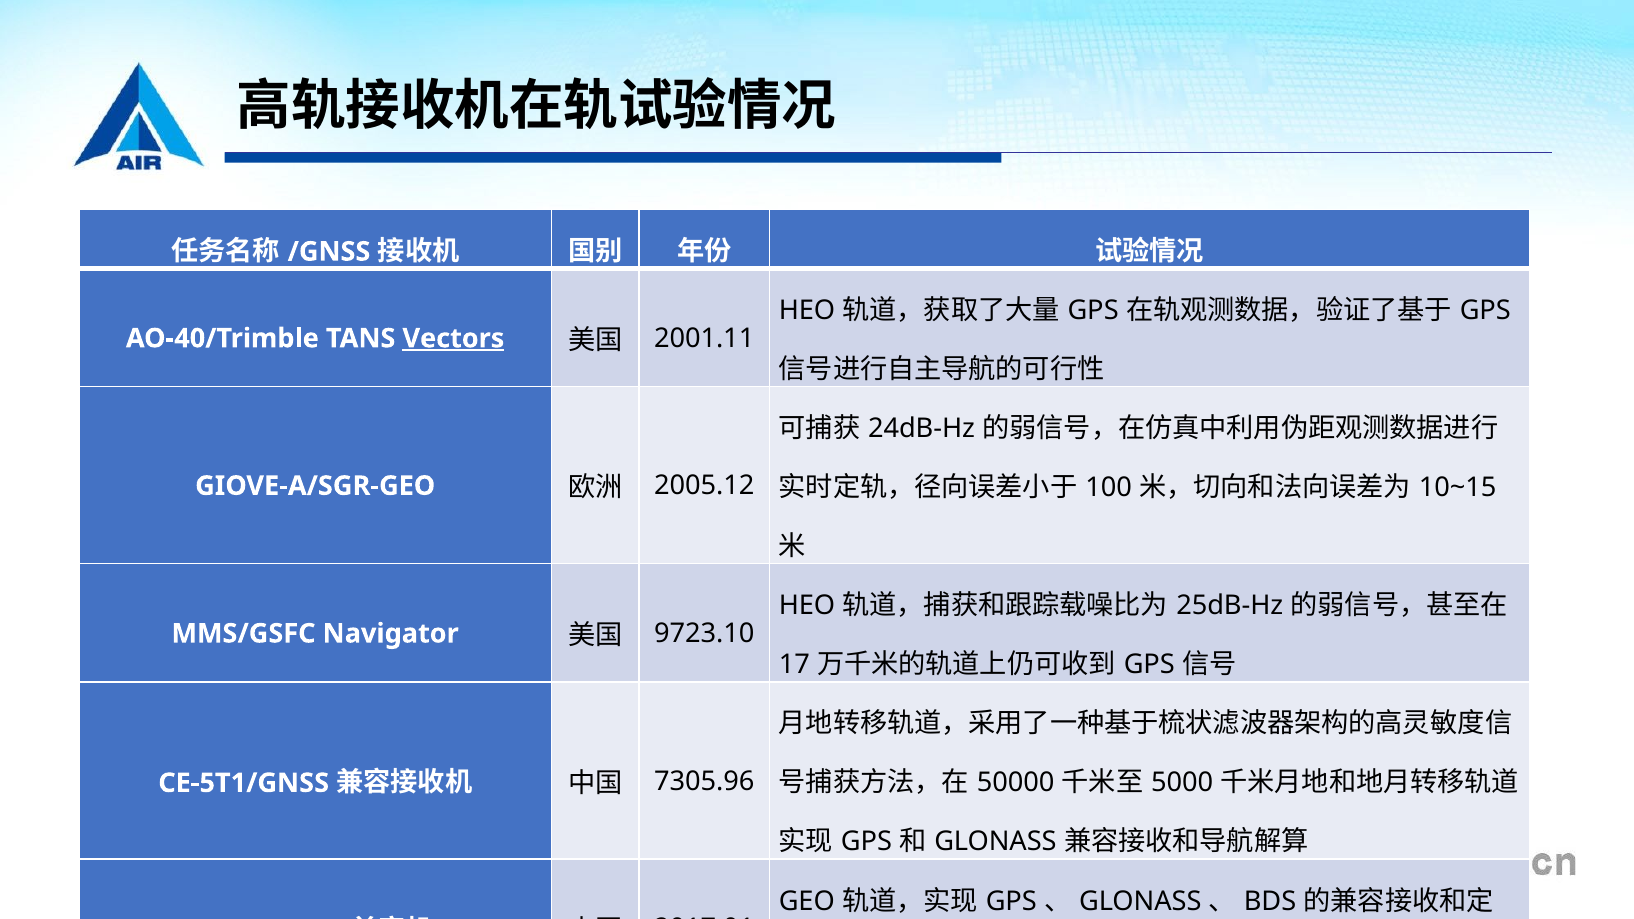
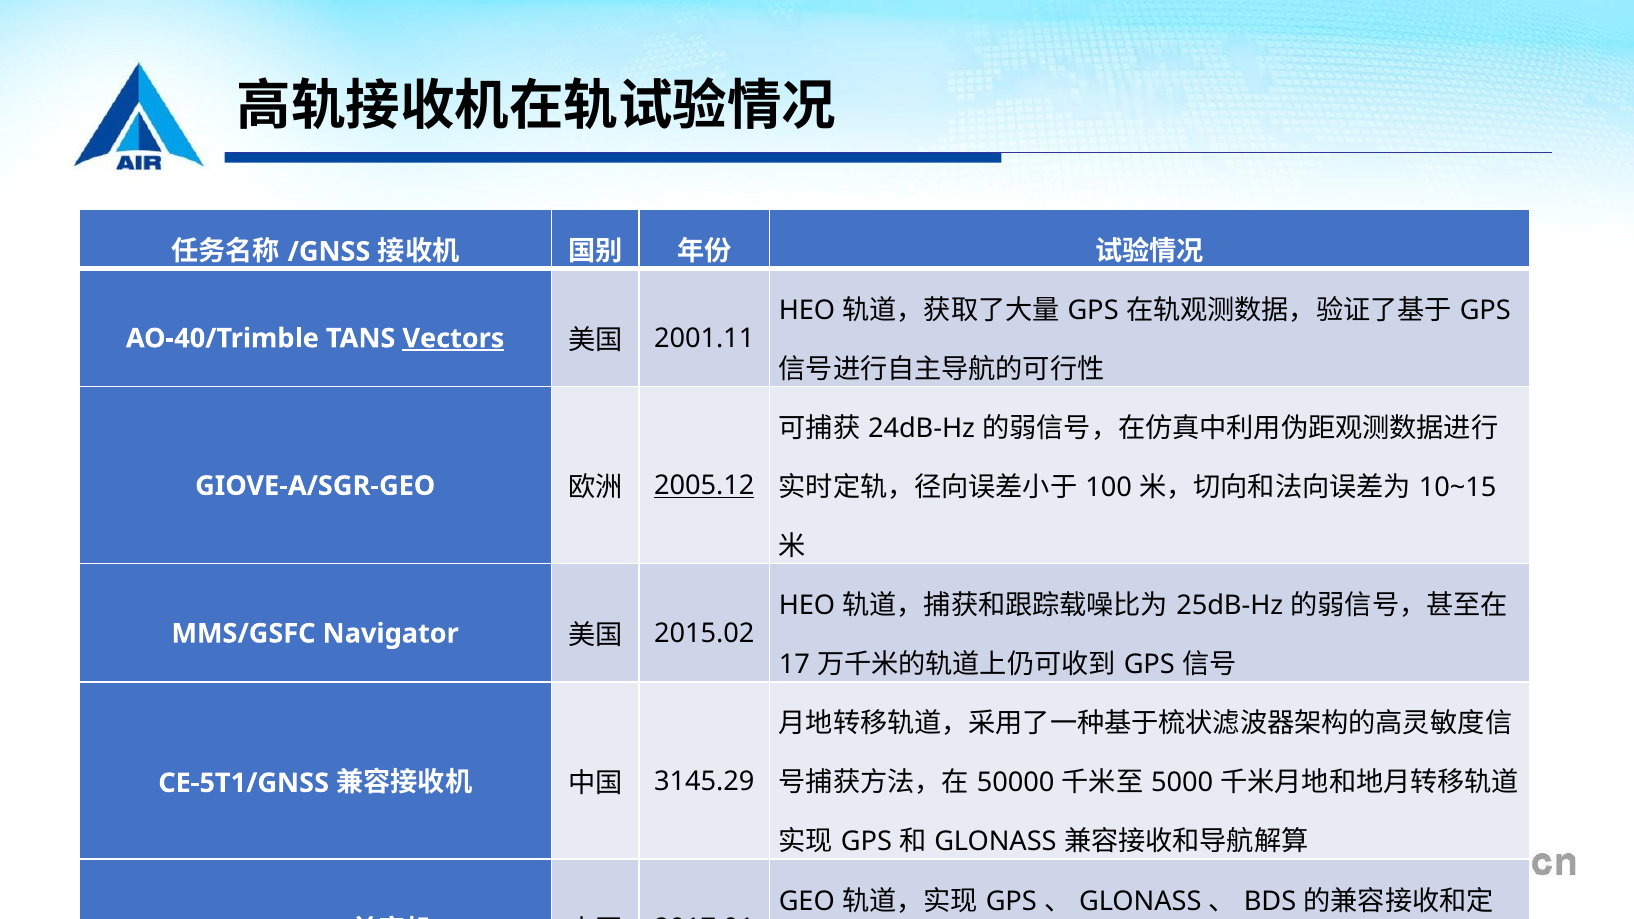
2005.12 underline: none -> present
9723.10: 9723.10 -> 2015.02
7305.96: 7305.96 -> 3145.29
